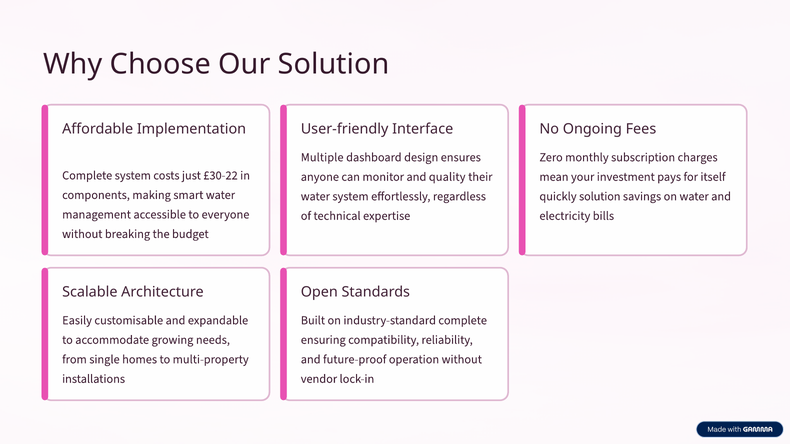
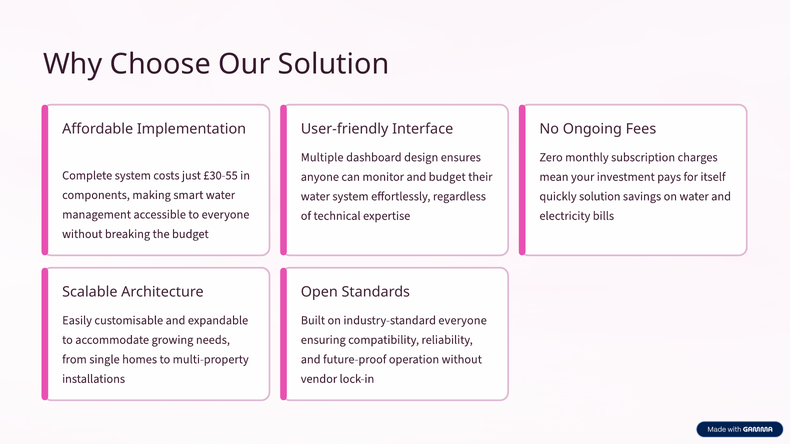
£30-22: £30-22 -> £30-55
and quality: quality -> budget
industry-standard complete: complete -> everyone
